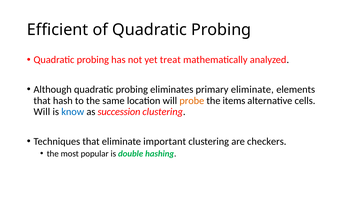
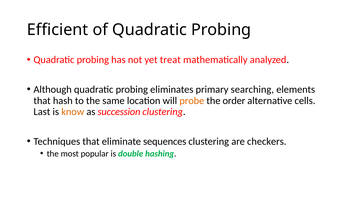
primary eliminate: eliminate -> searching
items: items -> order
Will at (42, 112): Will -> Last
know colour: blue -> orange
important: important -> sequences
